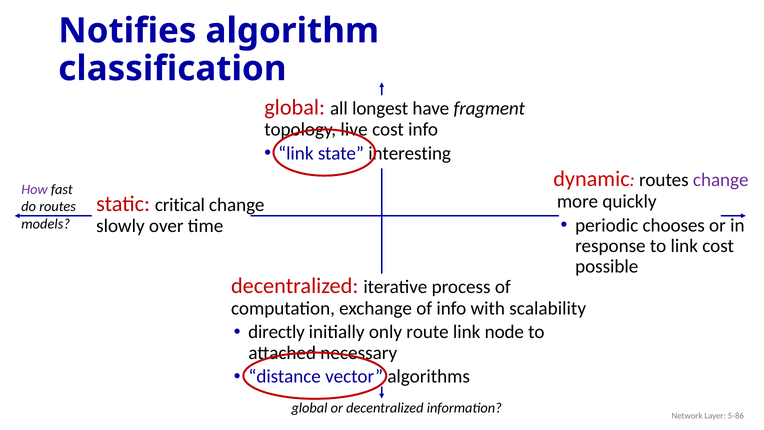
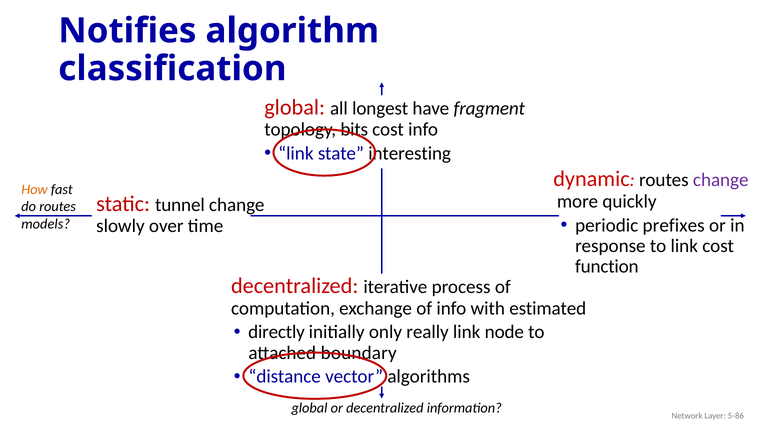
live: live -> bits
How colour: purple -> orange
critical: critical -> tunnel
chooses: chooses -> prefixes
possible: possible -> function
scalability: scalability -> estimated
route: route -> really
necessary: necessary -> boundary
